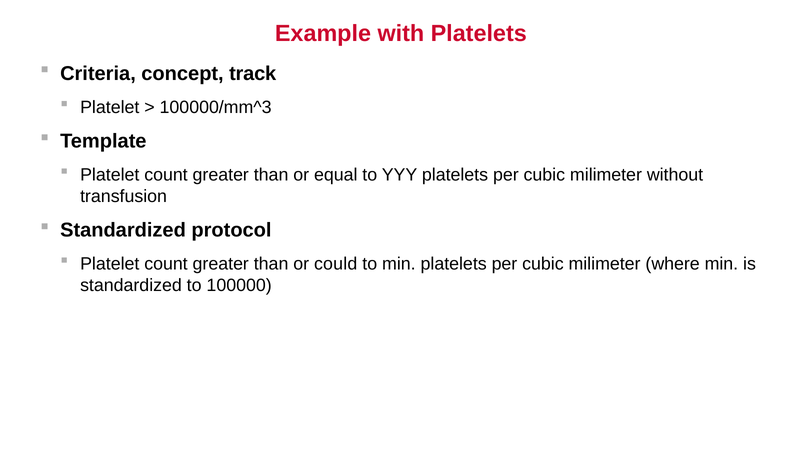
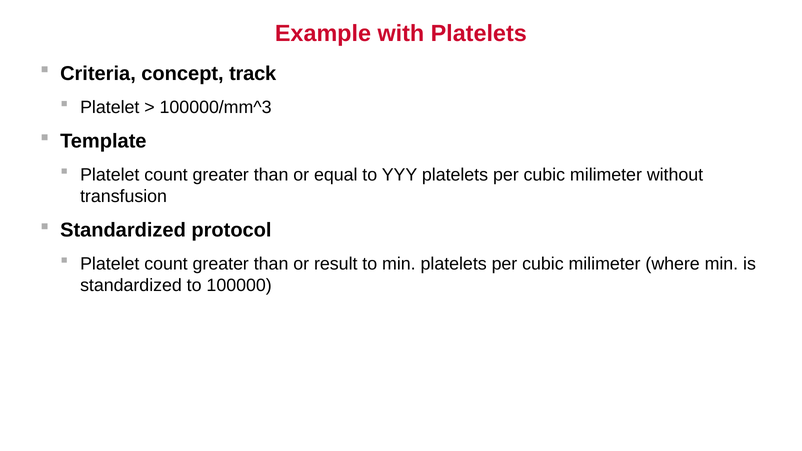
could: could -> result
